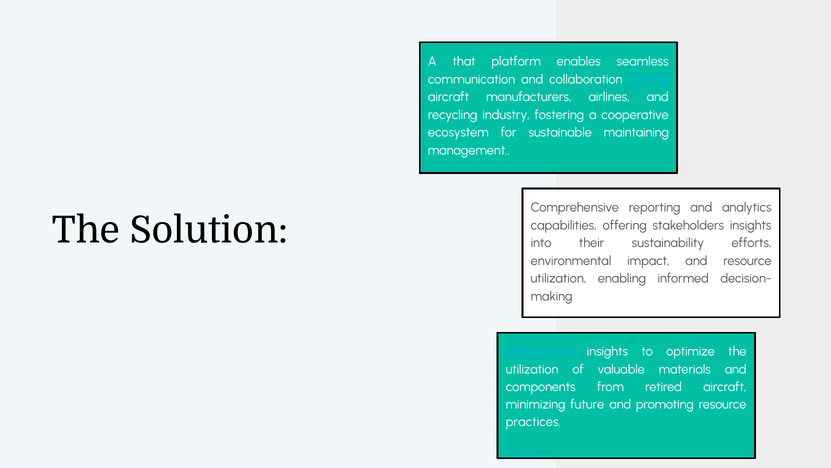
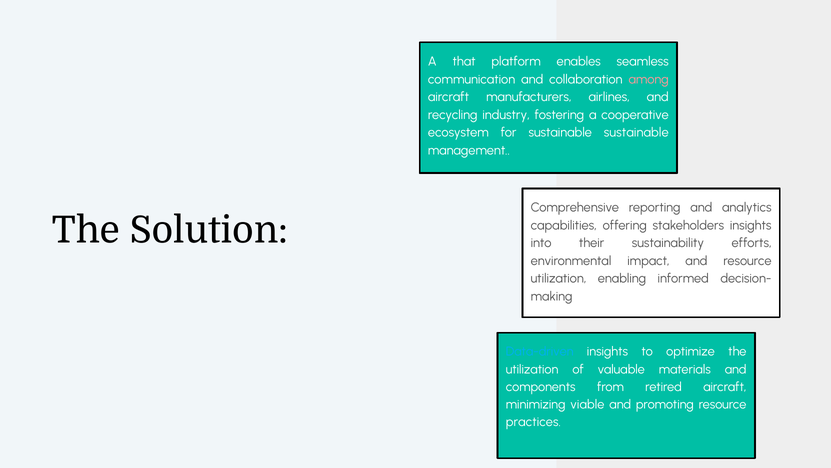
among colour: light blue -> pink
sustainable maintaining: maintaining -> sustainable
future: future -> viable
